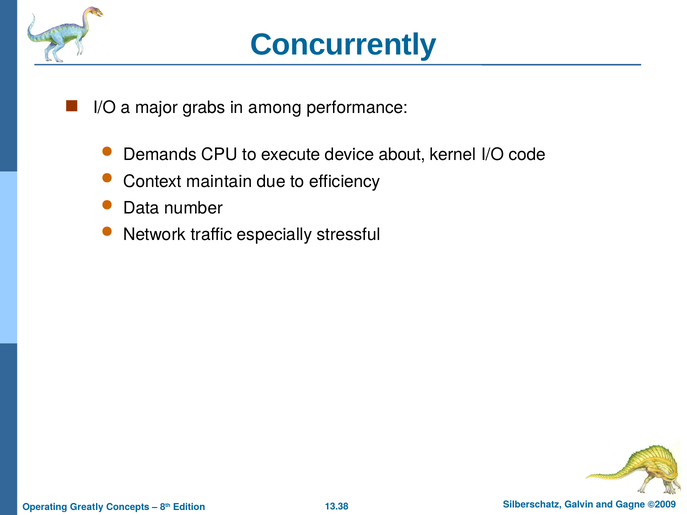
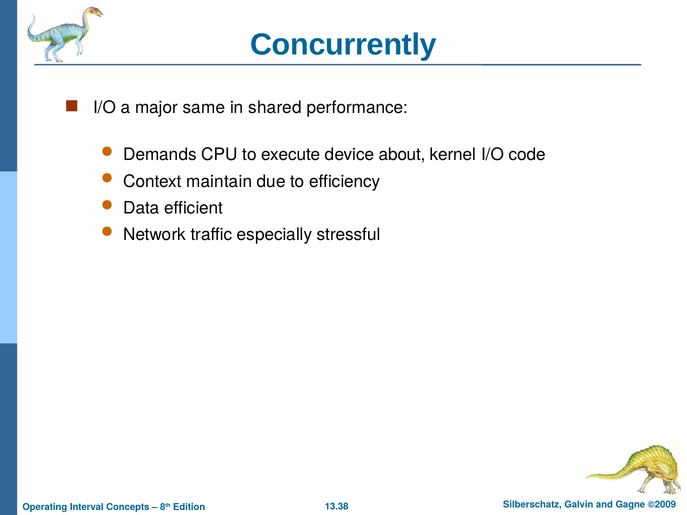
grabs: grabs -> same
among: among -> shared
number: number -> efficient
Greatly: Greatly -> Interval
